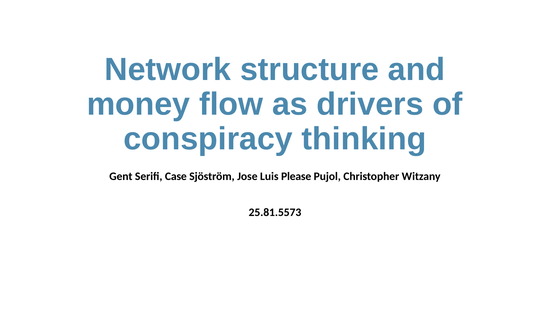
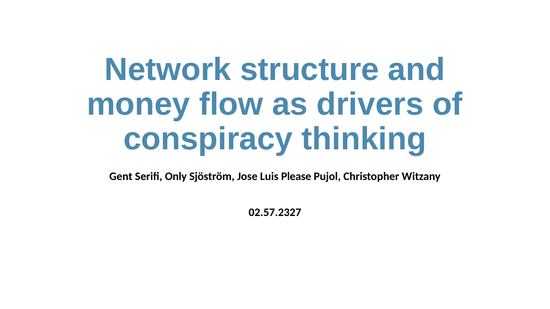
Case: Case -> Only
25.81.5573: 25.81.5573 -> 02.57.2327
